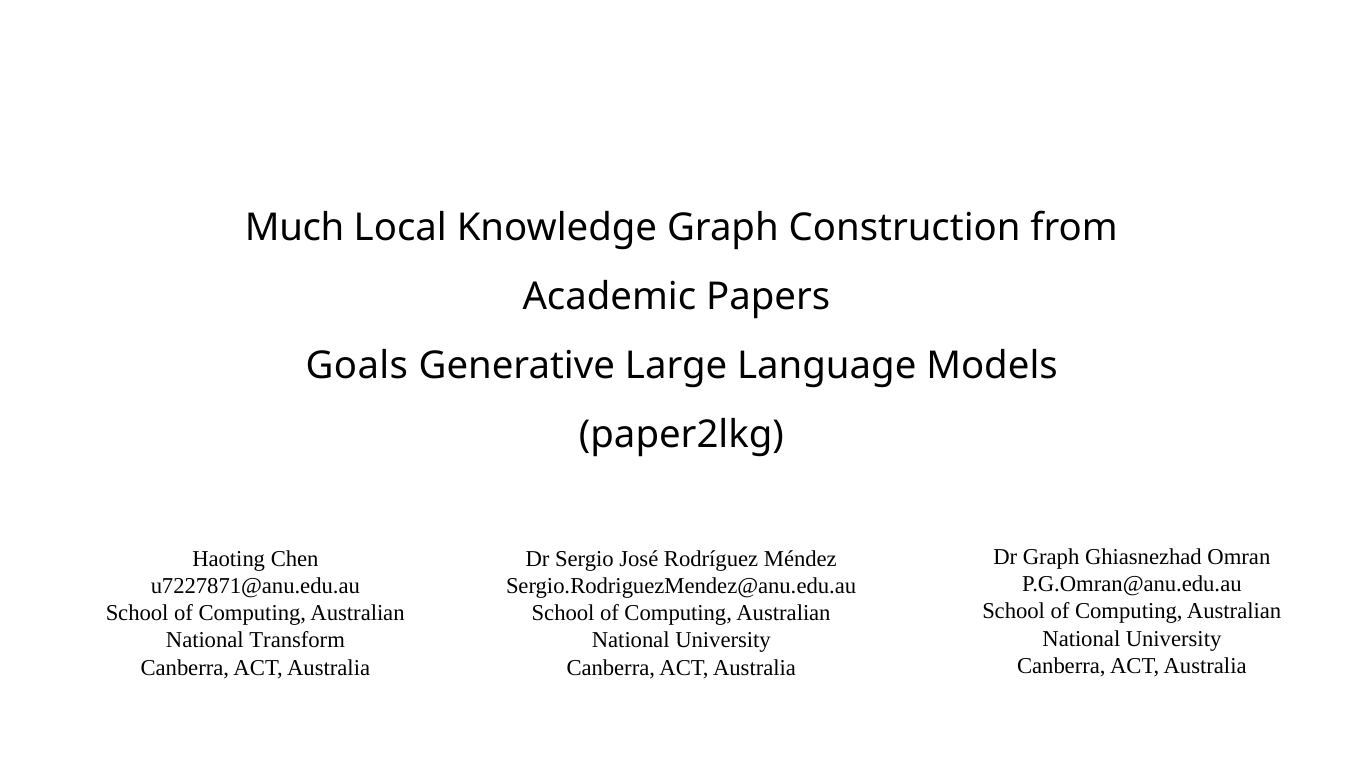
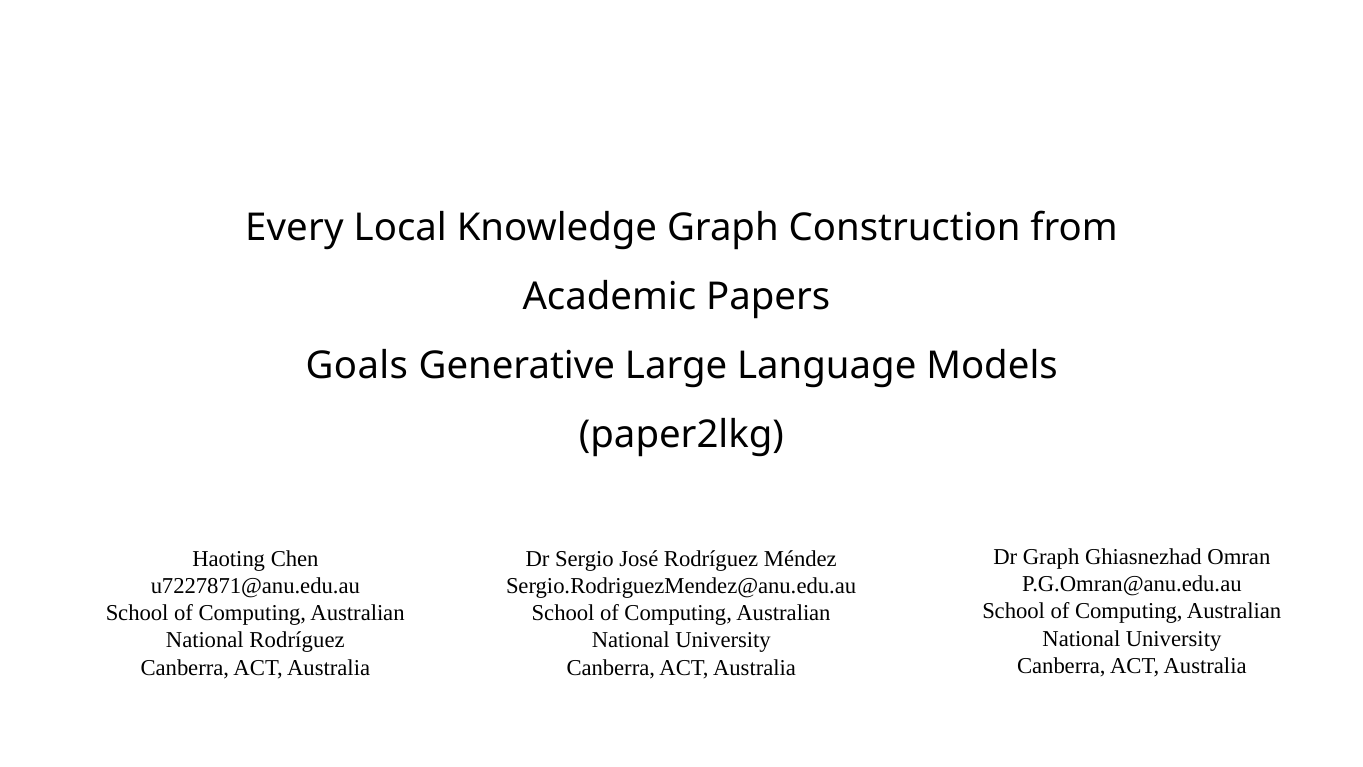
Much: Much -> Every
National Transform: Transform -> Rodríguez
